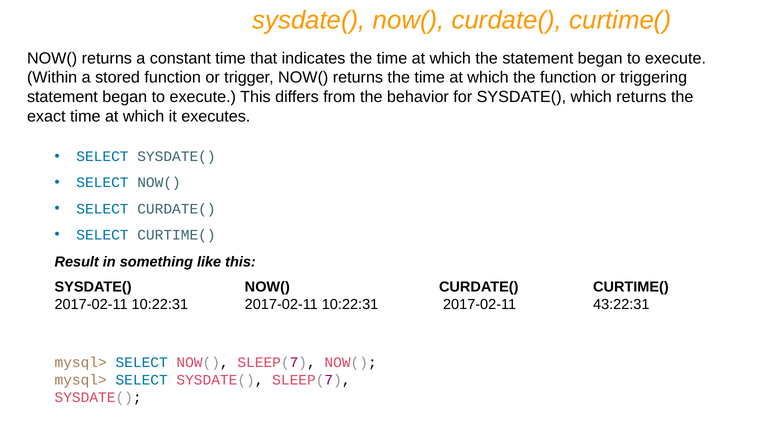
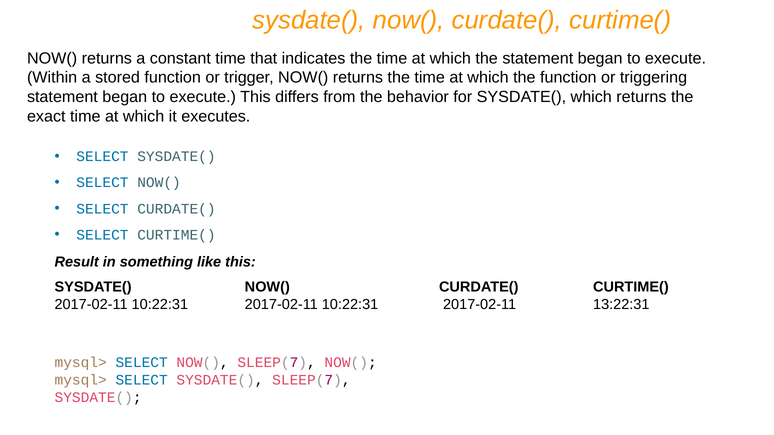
43:22:31: 43:22:31 -> 13:22:31
